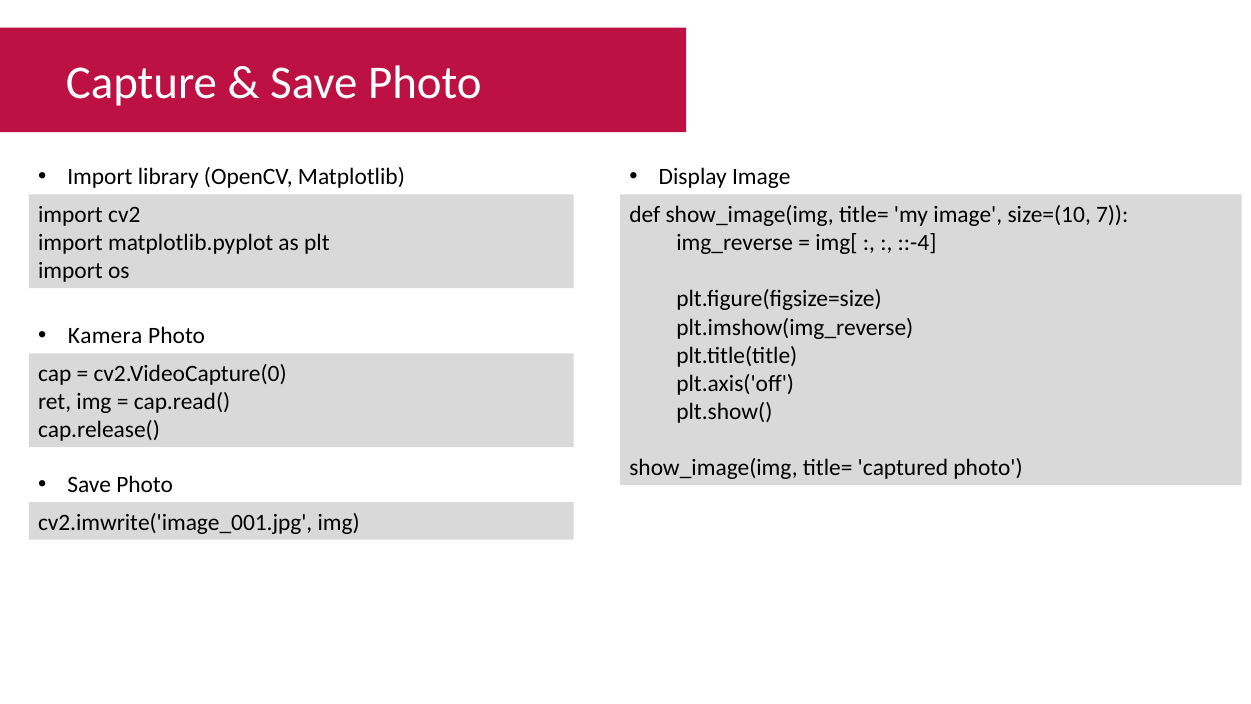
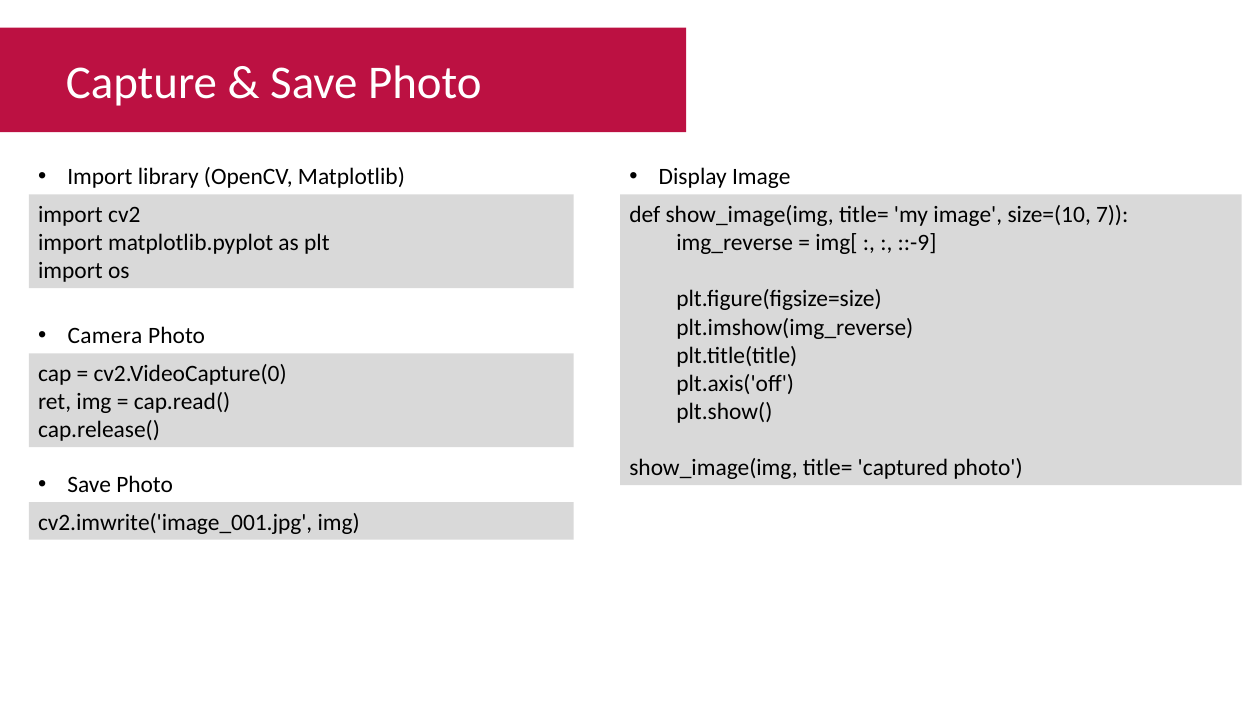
::-4: ::-4 -> ::-9
Kamera: Kamera -> Camera
